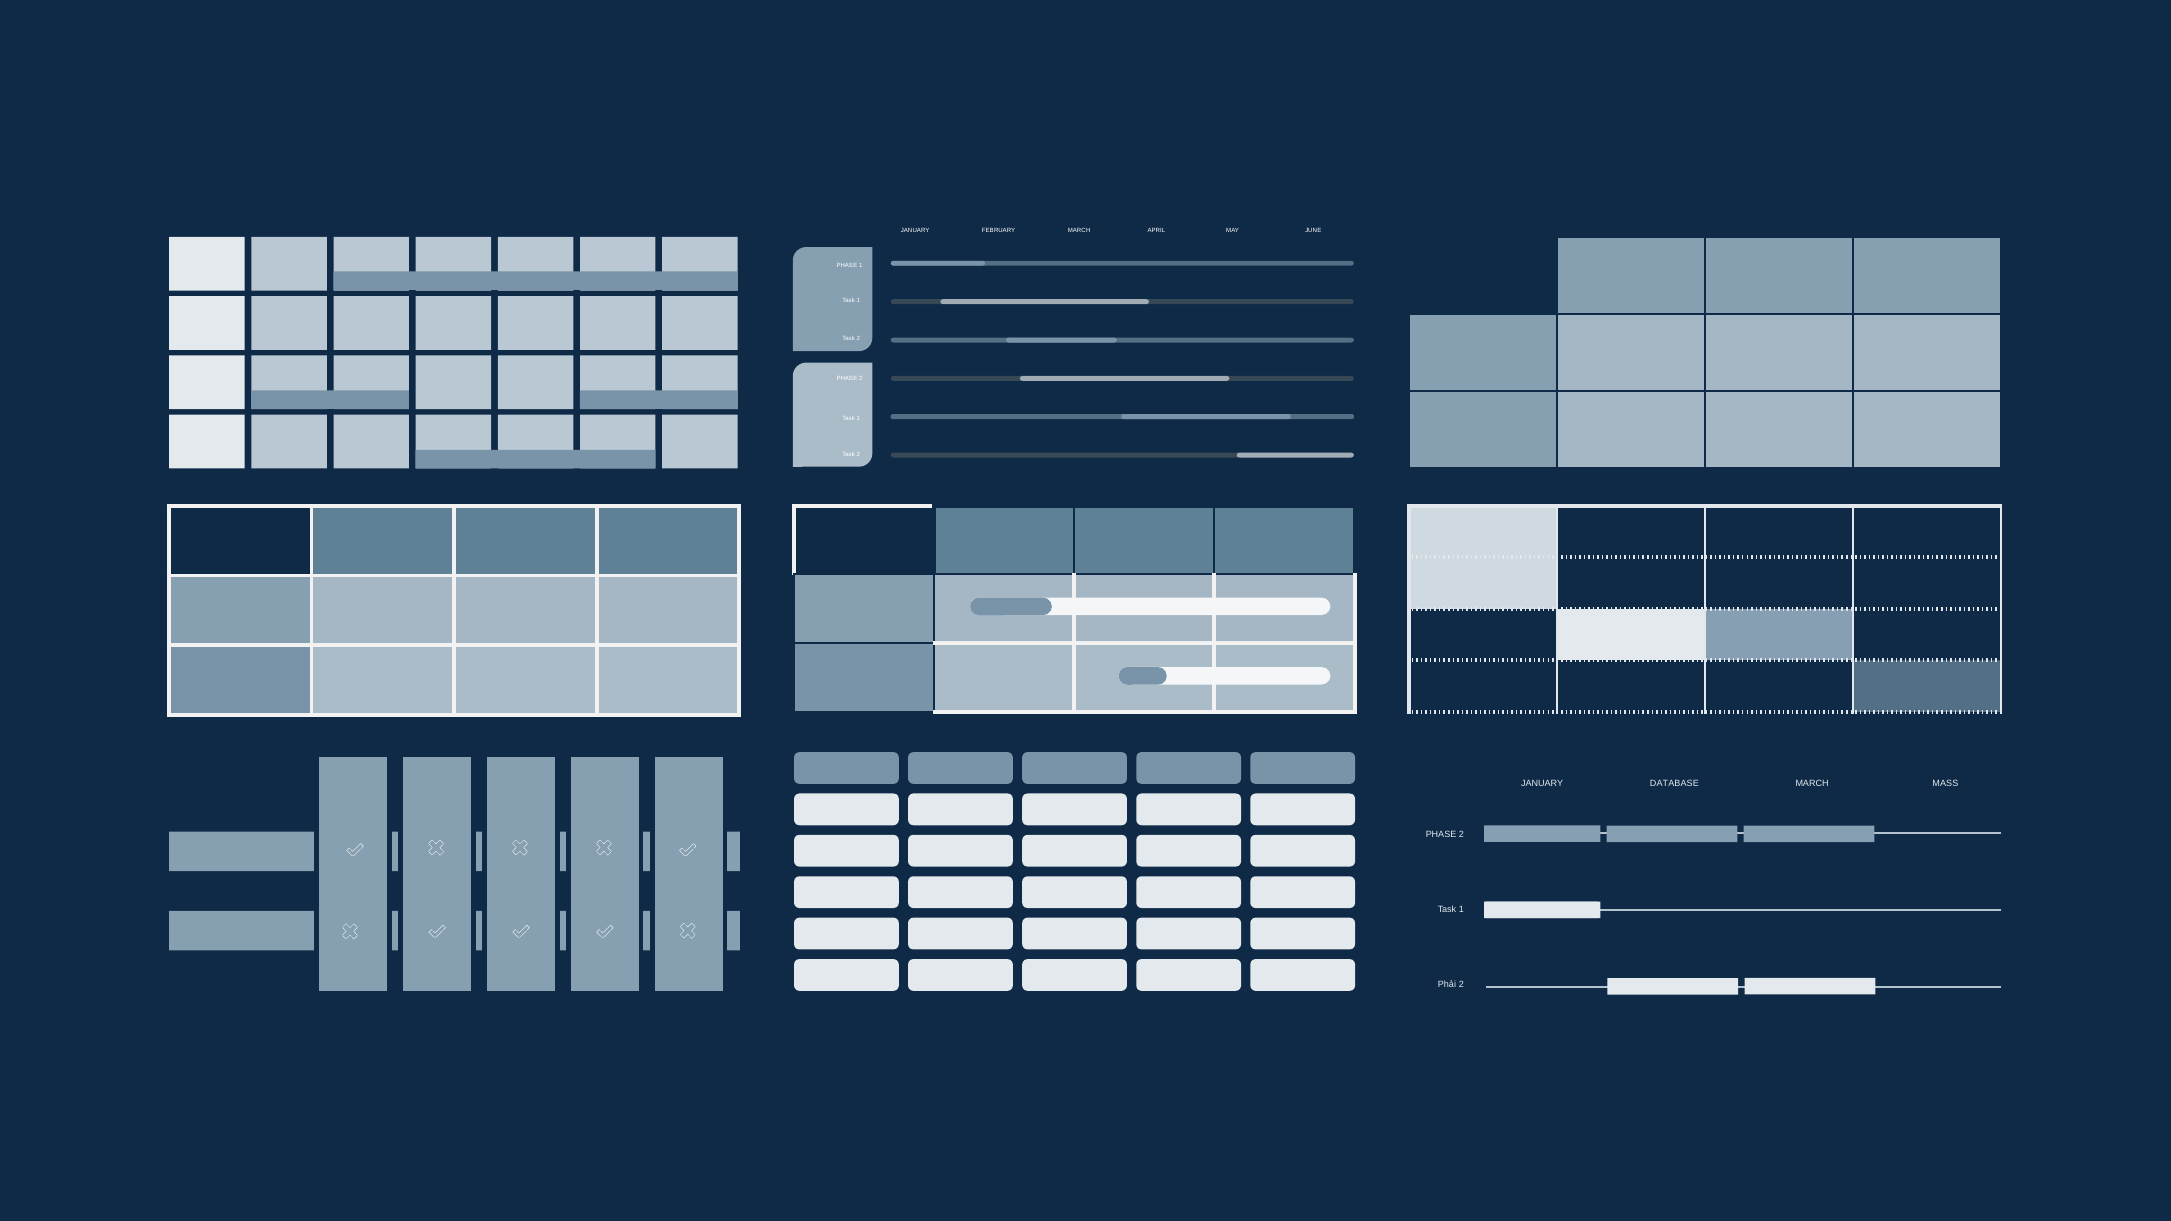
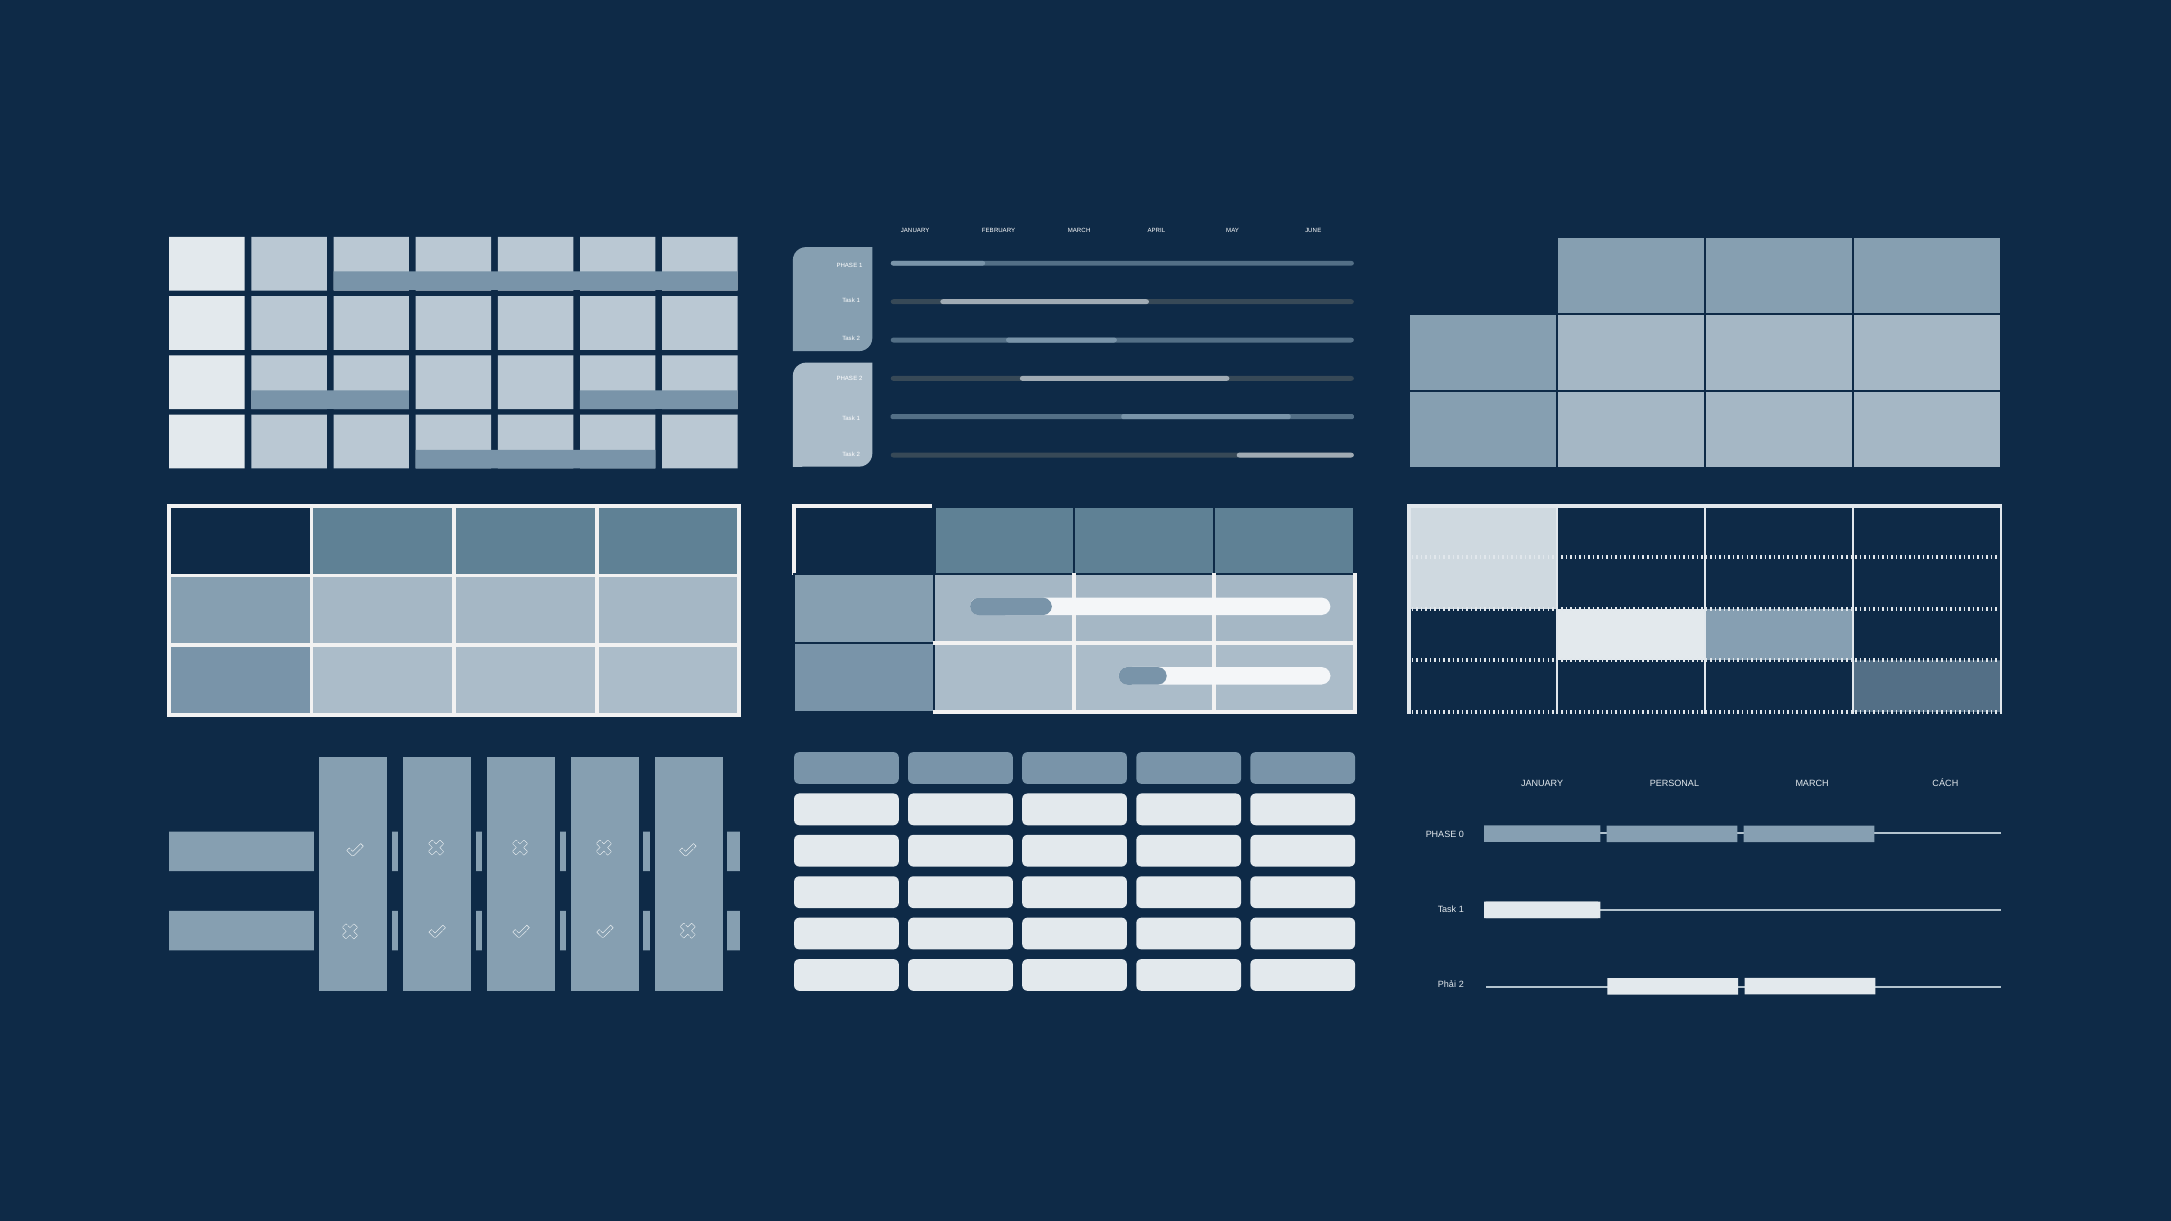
DATABASE: DATABASE -> PERSONAL
MASS: MASS -> CÁCH
2 at (1461, 834): 2 -> 0
